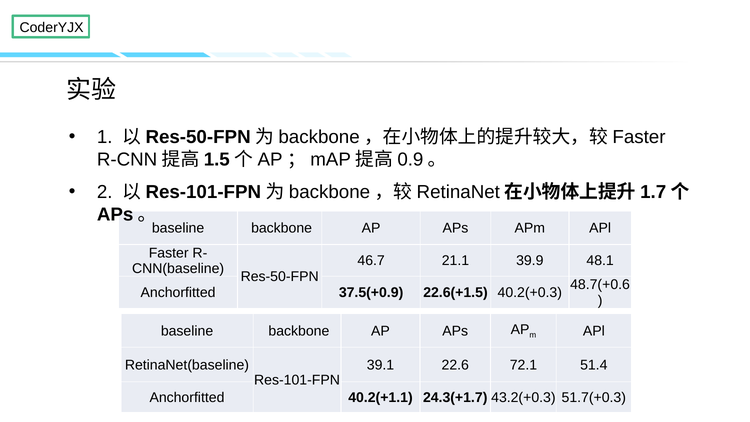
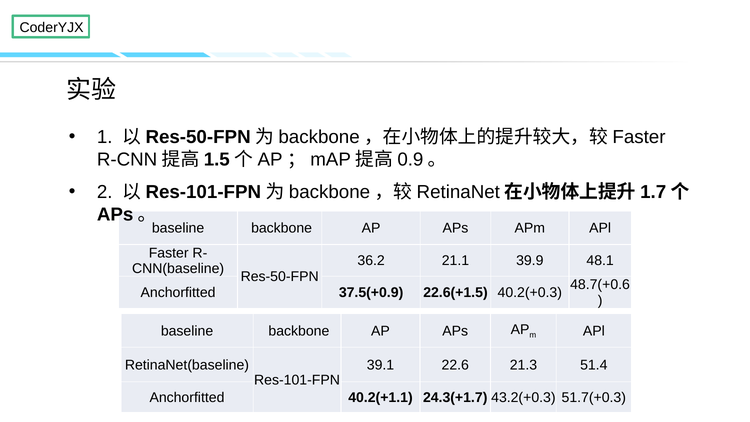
46.7: 46.7 -> 36.2
72.1: 72.1 -> 21.3
